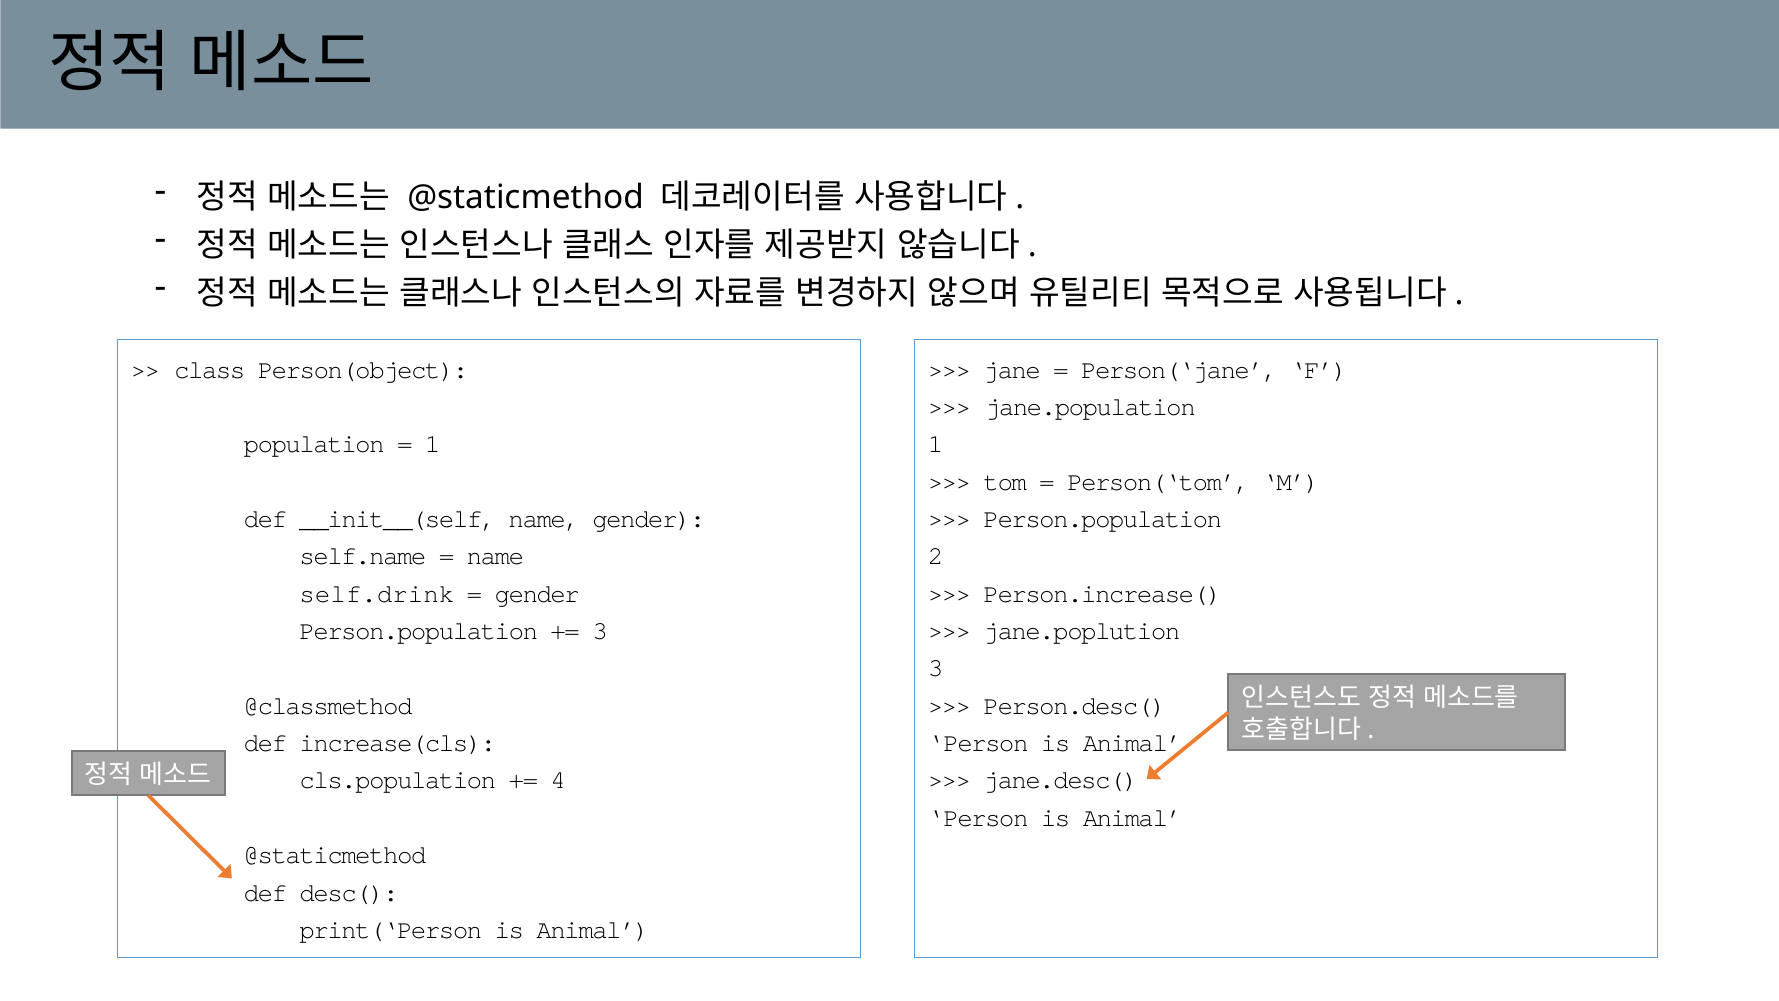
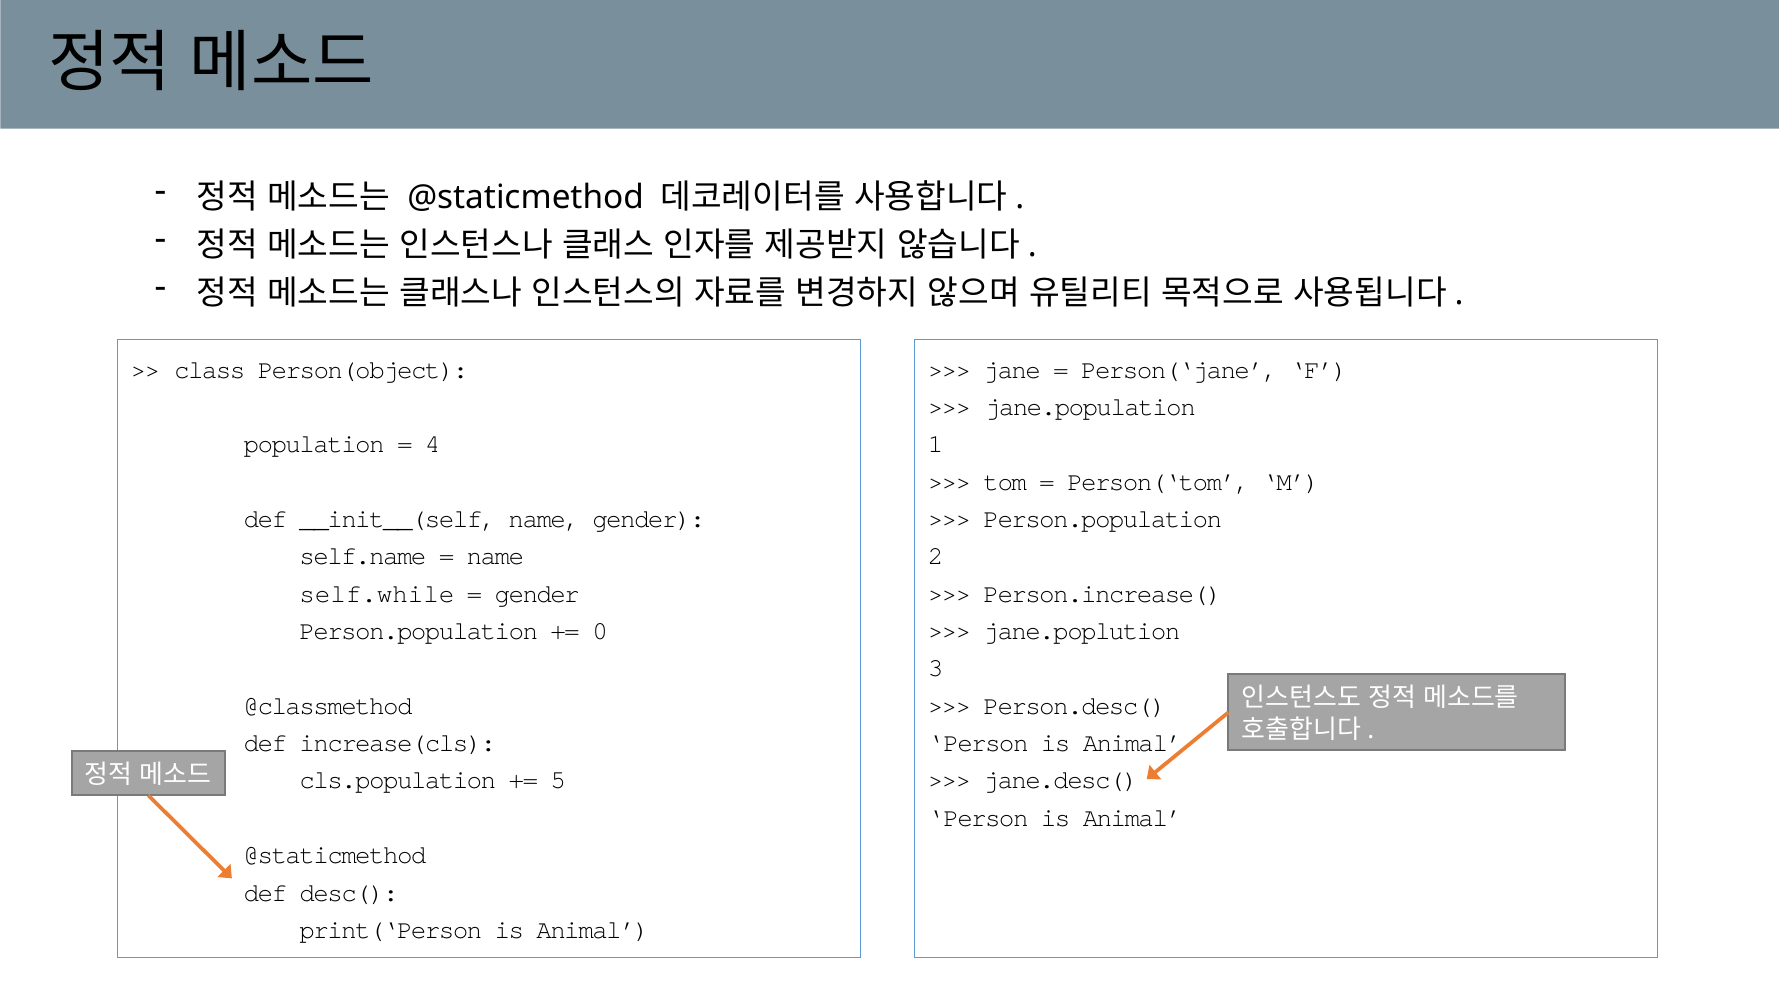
1 at (433, 444): 1 -> 4
self.drink: self.drink -> self.while
3 at (600, 631): 3 -> 0
4: 4 -> 5
